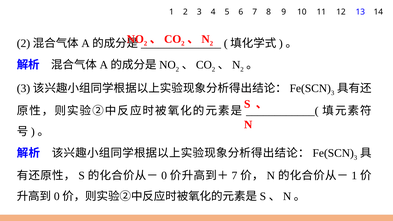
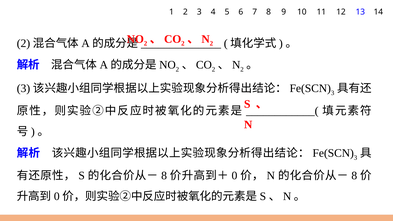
0 at (164, 176): 0 -> 8
7 at (234, 176): 7 -> 0
1 at (354, 176): 1 -> 8
